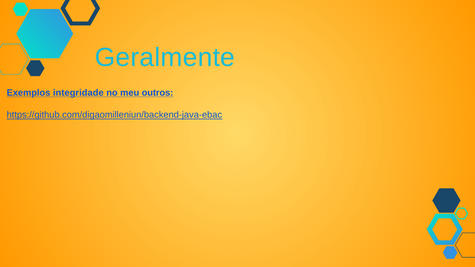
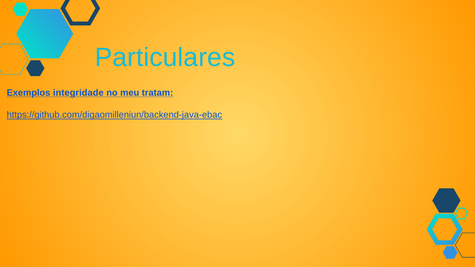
Geralmente: Geralmente -> Particulares
outros: outros -> tratam
